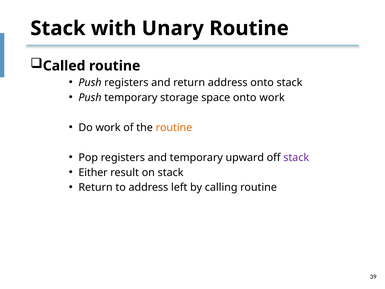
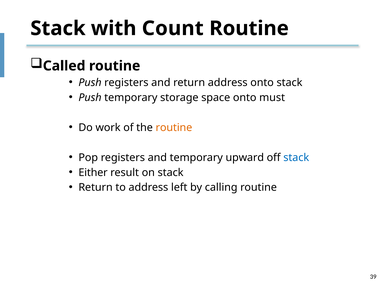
Unary: Unary -> Count
onto work: work -> must
stack at (296, 157) colour: purple -> blue
